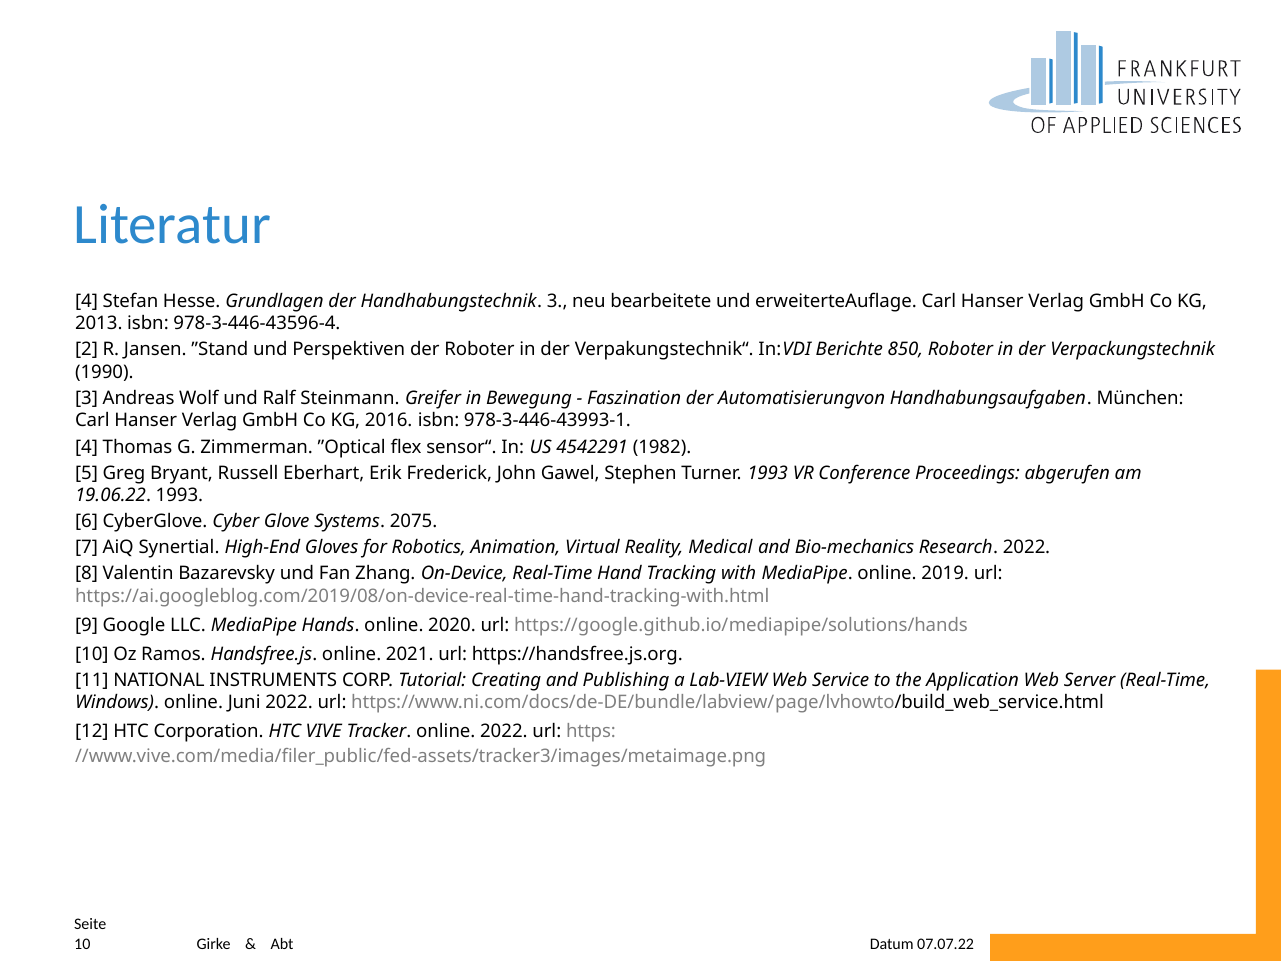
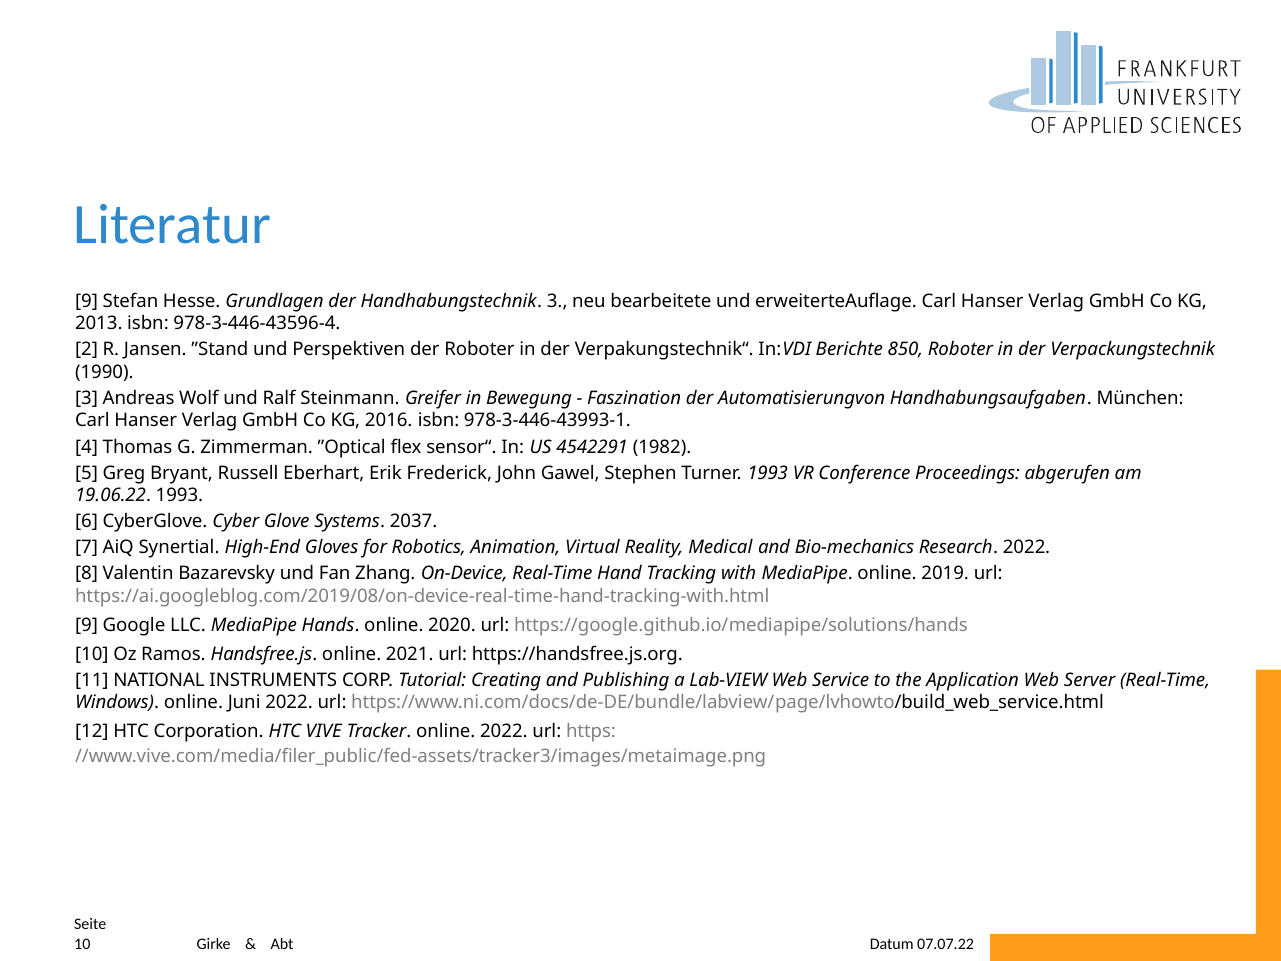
4 at (87, 301): 4 -> 9
2075: 2075 -> 2037
